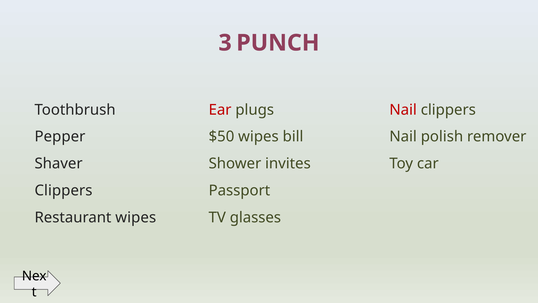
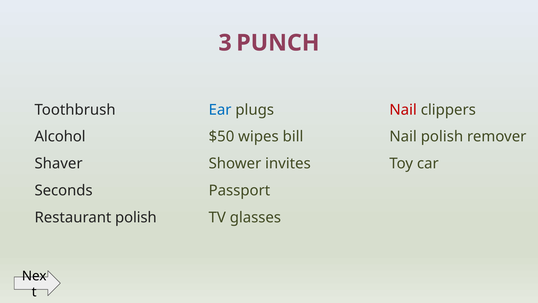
Ear colour: red -> blue
Pepper: Pepper -> Alcohol
Clippers at (64, 190): Clippers -> Seconds
Restaurant wipes: wipes -> polish
